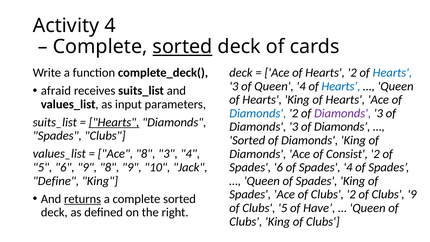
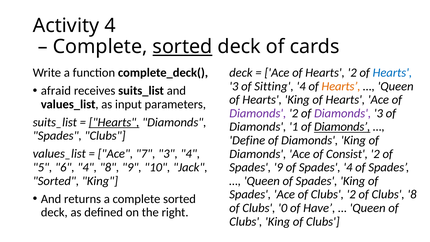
of Queen: Queen -> Sitting
Hearts at (341, 86) colour: blue -> orange
Diamonds at (258, 113) colour: blue -> purple
3 at (294, 127): 3 -> 1
Diamonds at (342, 127) underline: none -> present
Sorted at (247, 140): Sorted -> Define
Ace 8: 8 -> 7
6 9: 9 -> 4
Spades 6: 6 -> 9
Define at (56, 181): Define -> Sorted
Clubs 9: 9 -> 8
returns underline: present -> none
Clubs 5: 5 -> 0
